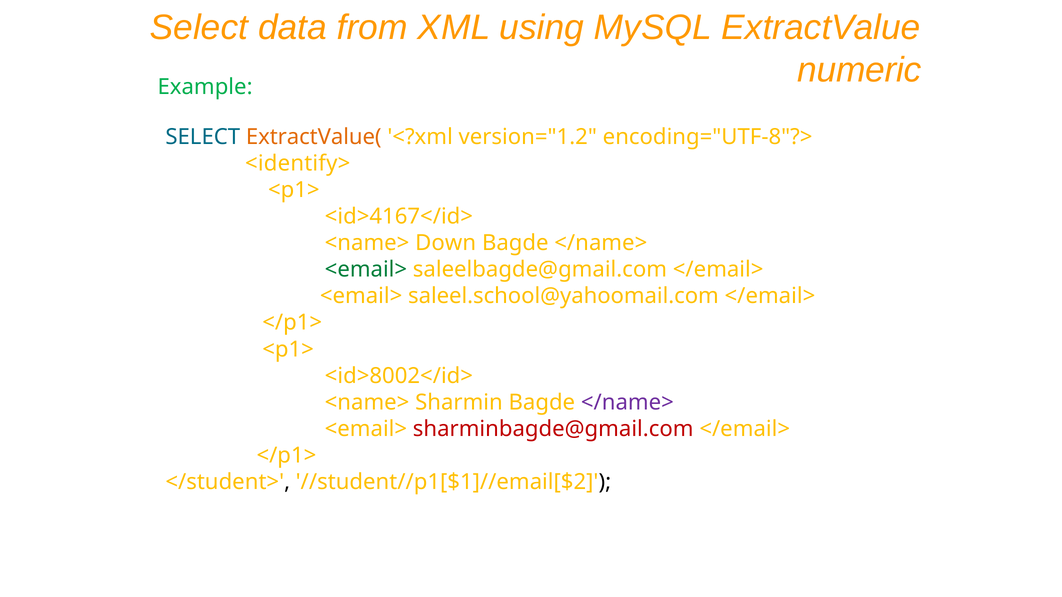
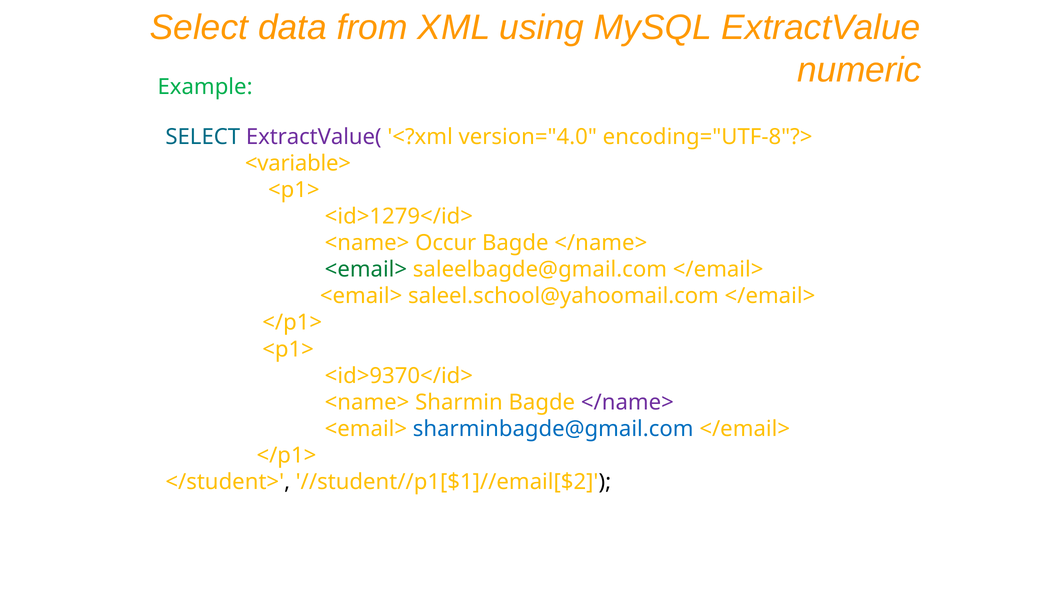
ExtractValue( colour: orange -> purple
version="1.2: version="1.2 -> version="4.0
<identify>: <identify> -> <variable>
<id>4167</id>: <id>4167</id> -> <id>1279</id>
Down: Down -> Occur
<id>8002</id>: <id>8002</id> -> <id>9370</id>
sharminbagde@gmail.com colour: red -> blue
